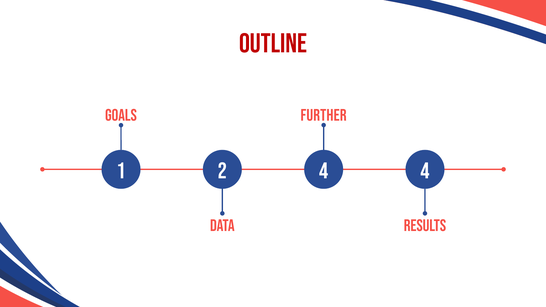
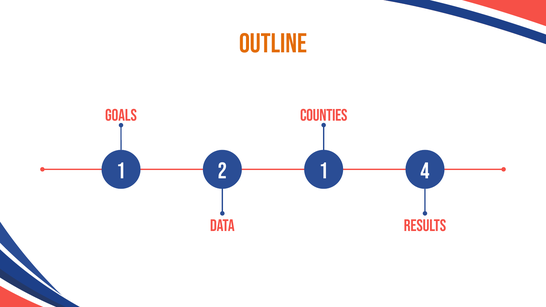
Outline colour: red -> orange
Further: Further -> Counties
2 4: 4 -> 1
